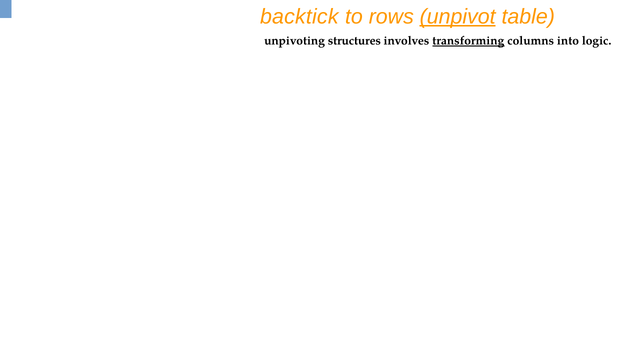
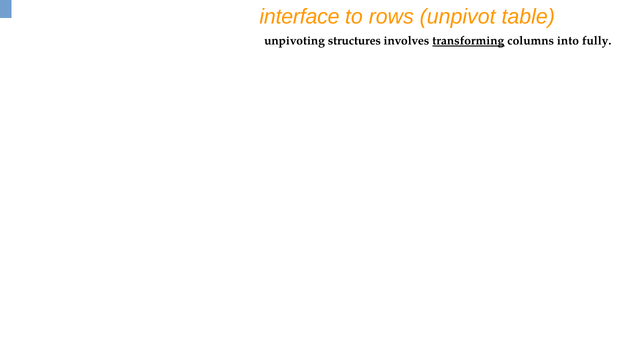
backtick: backtick -> interface
unpivot underline: present -> none
logic: logic -> fully
